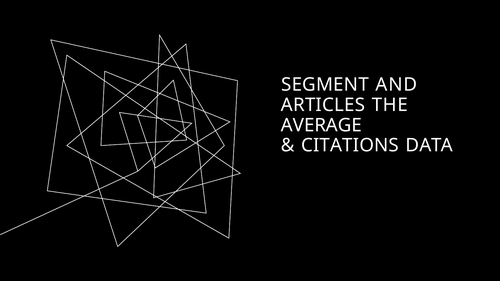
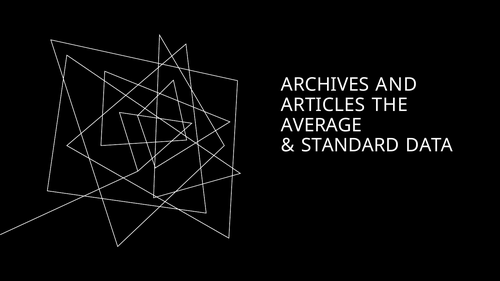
SEGMENT: SEGMENT -> ARCHIVES
CITATIONS: CITATIONS -> STANDARD
